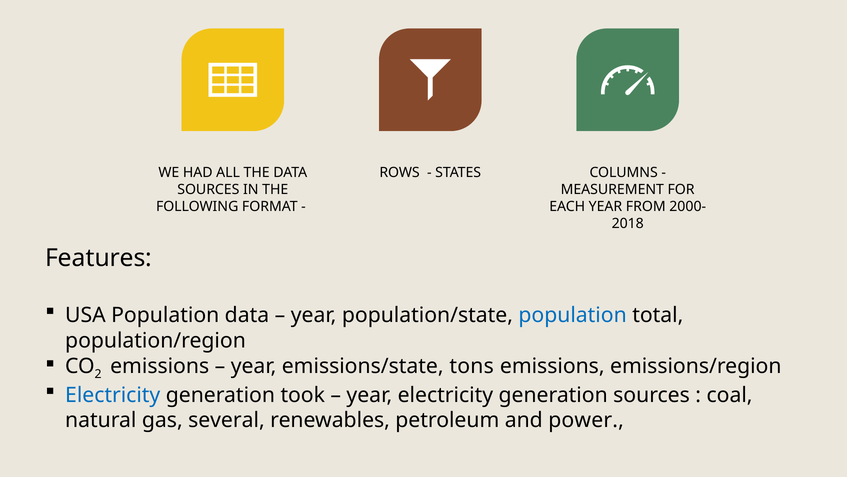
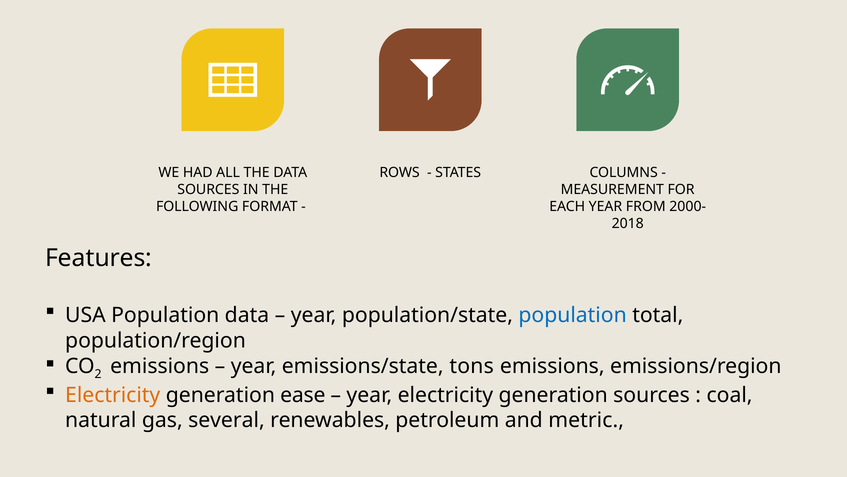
Electricity at (113, 395) colour: blue -> orange
took: took -> ease
power: power -> metric
